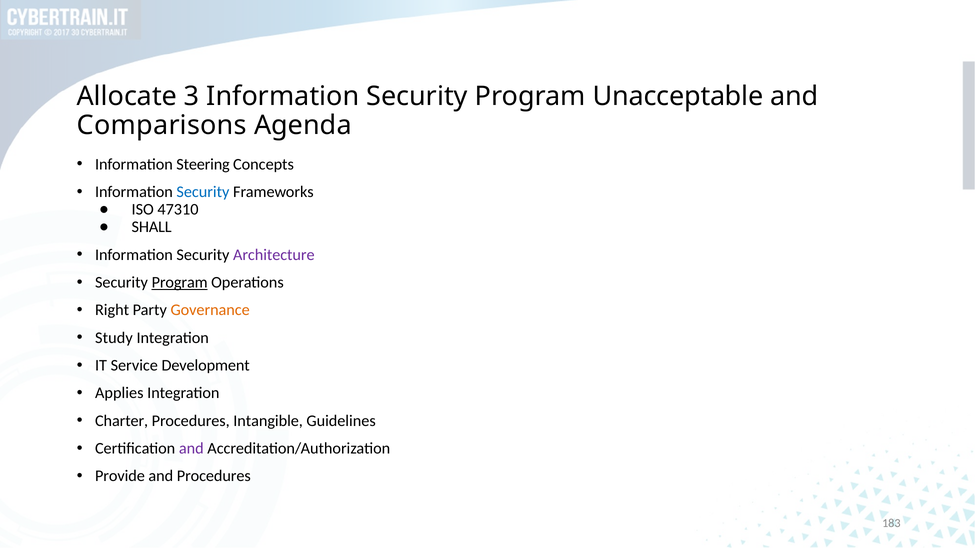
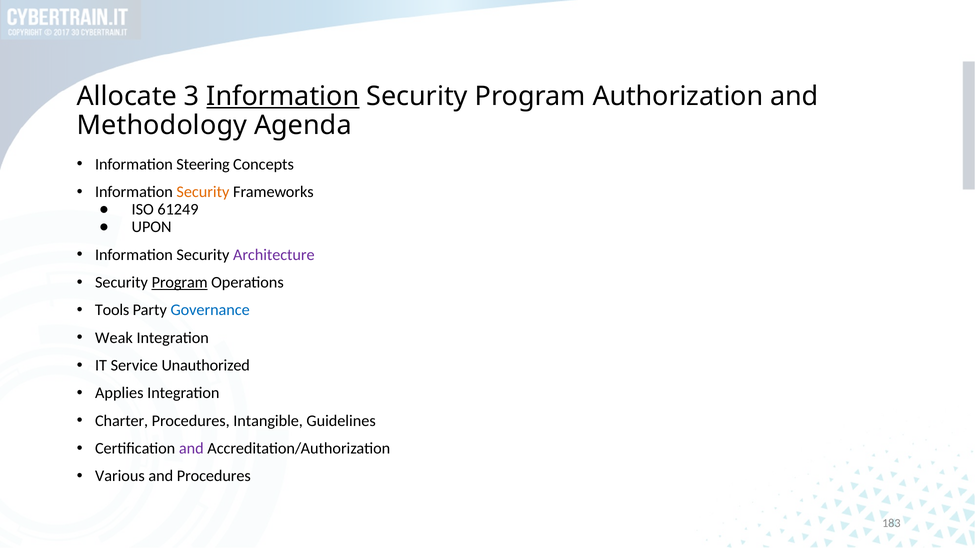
Information at (283, 96) underline: none -> present
Unacceptable: Unacceptable -> Authorization
Comparisons: Comparisons -> Methodology
Security at (203, 192) colour: blue -> orange
47310: 47310 -> 61249
SHALL: SHALL -> UPON
Right: Right -> Tools
Governance colour: orange -> blue
Study: Study -> Weak
Development: Development -> Unauthorized
Provide: Provide -> Various
